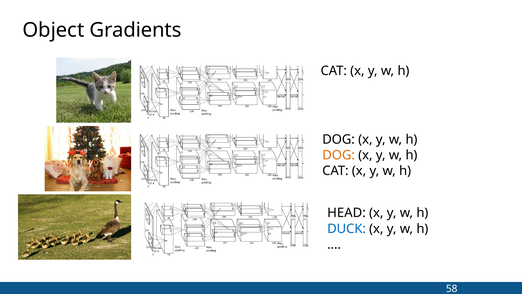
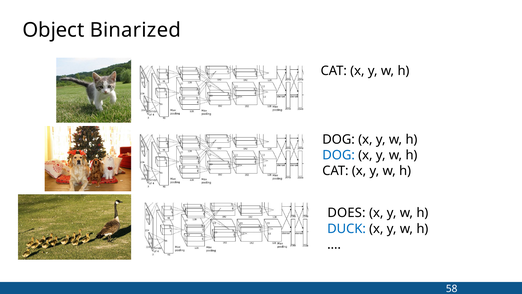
Gradients: Gradients -> Binarized
DOG at (339, 155) colour: orange -> blue
HEAD: HEAD -> DOES
